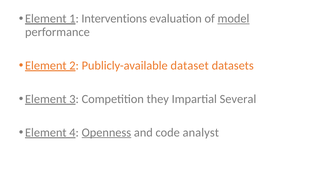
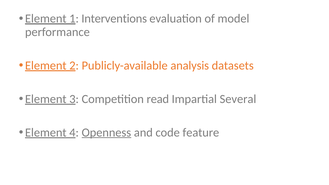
model underline: present -> none
dataset: dataset -> analysis
they: they -> read
analyst: analyst -> feature
